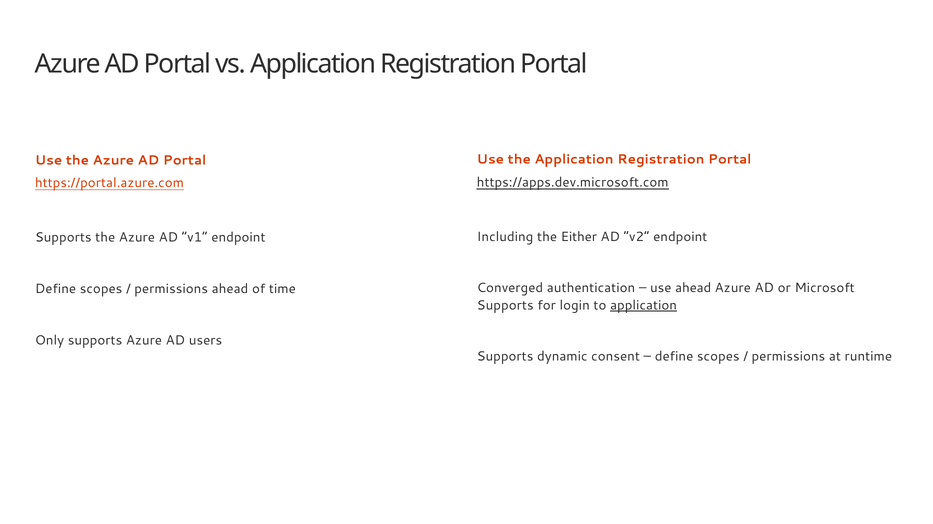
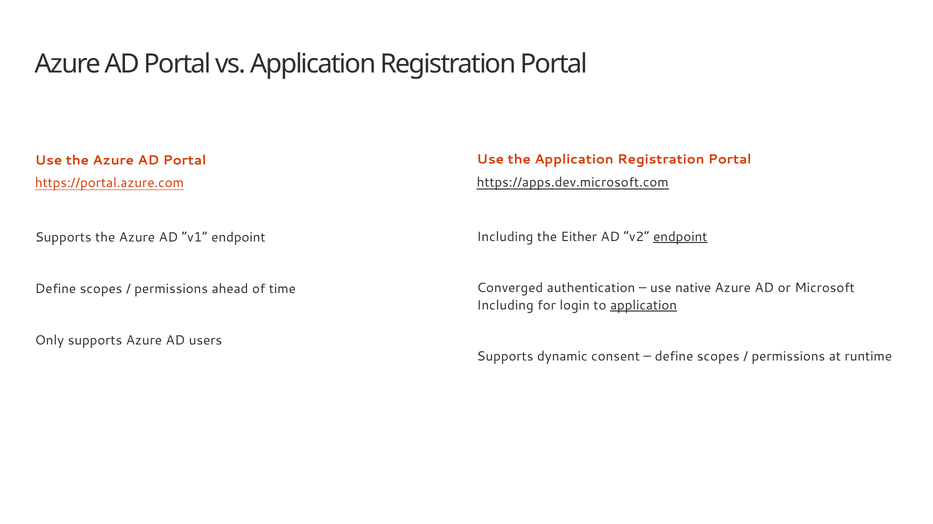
endpoint at (680, 237) underline: none -> present
use ahead: ahead -> native
Supports at (505, 306): Supports -> Including
